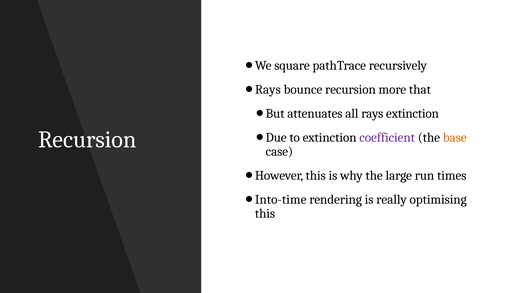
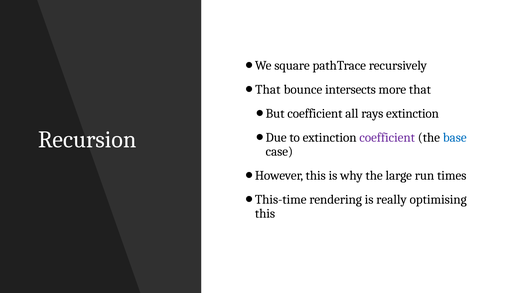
Rays at (268, 90): Rays -> That
bounce recursion: recursion -> intersects
But attenuates: attenuates -> coefficient
base colour: orange -> blue
Into-time: Into-time -> This-time
